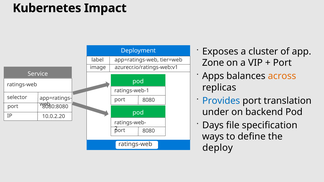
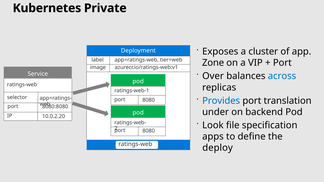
Impact: Impact -> Private
Apps: Apps -> Over
across colour: orange -> blue
Days: Days -> Look
ways: ways -> apps
